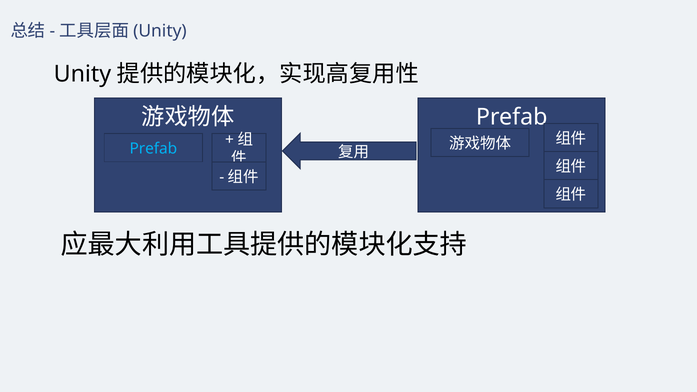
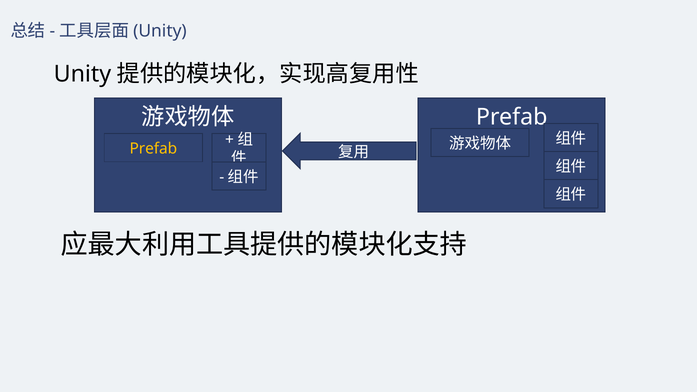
Prefab at (153, 149) colour: light blue -> yellow
